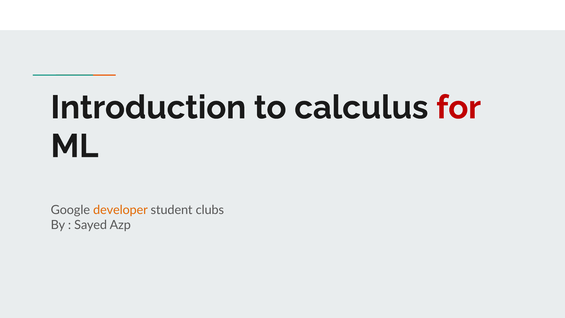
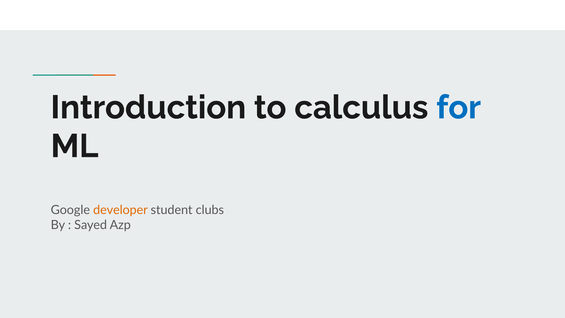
for colour: red -> blue
